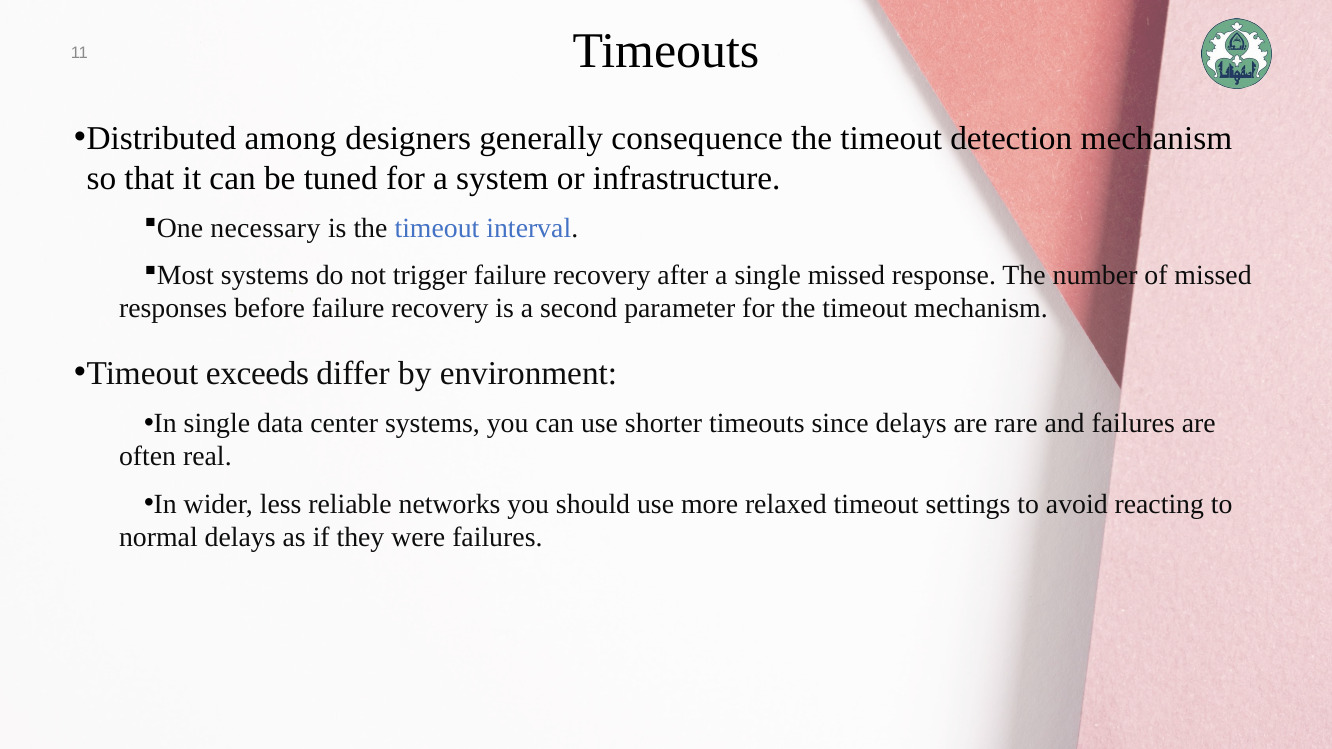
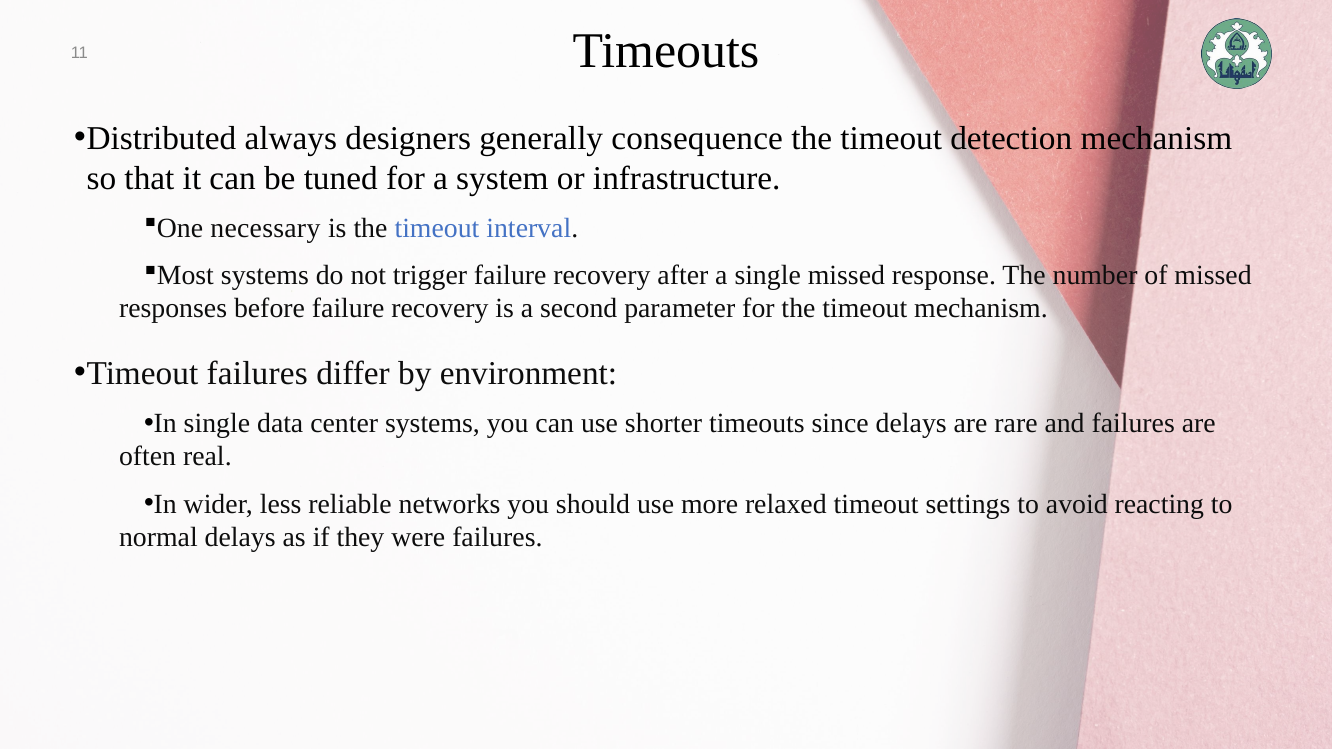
among: among -> always
Timeout exceeds: exceeds -> failures
